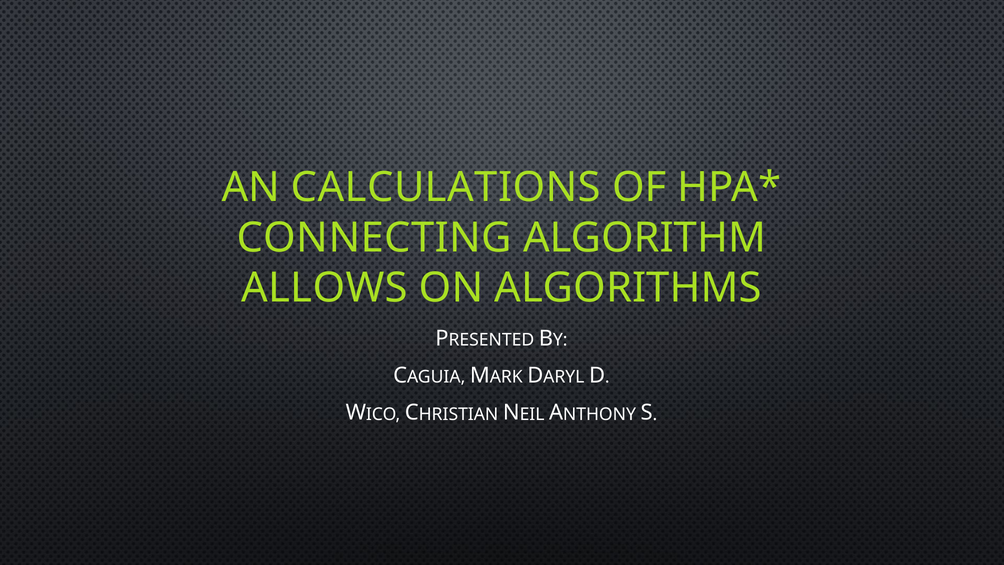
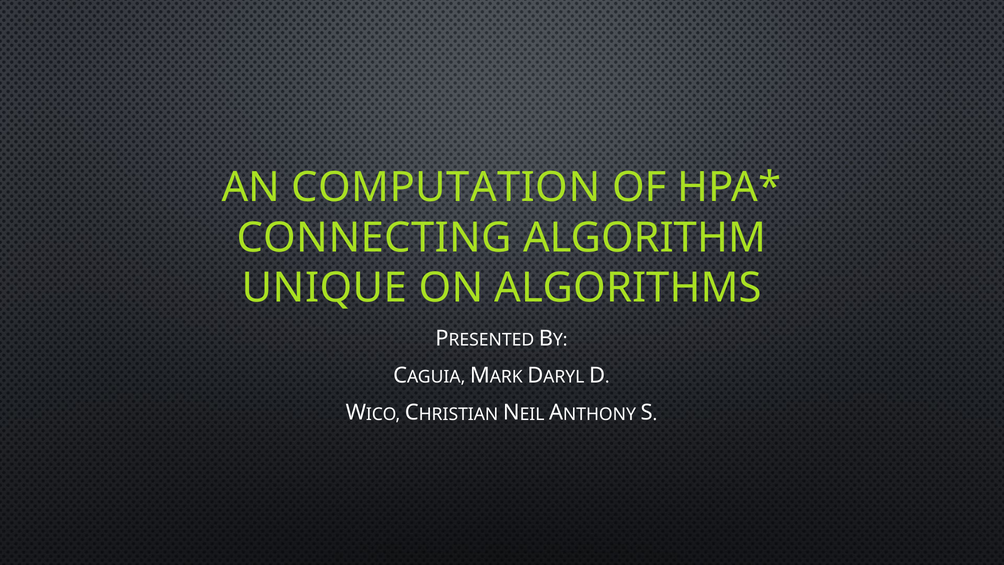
CALCULATIONS: CALCULATIONS -> COMPUTATION
ALLOWS: ALLOWS -> UNIQUE
